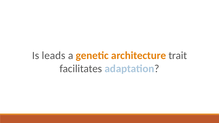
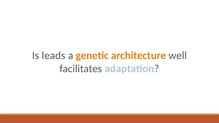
trait: trait -> well
